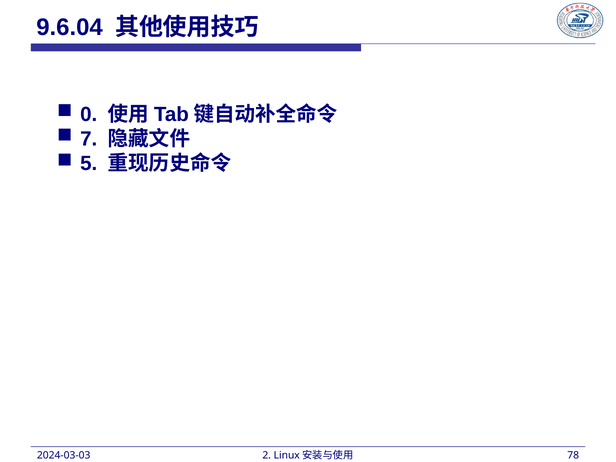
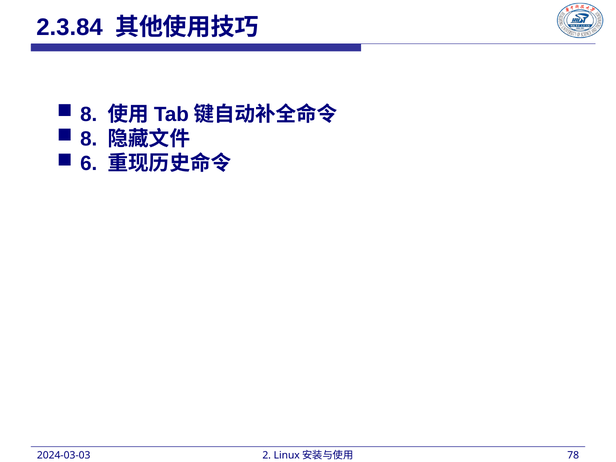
9.6.04: 9.6.04 -> 2.3.84
0 at (89, 114): 0 -> 8
7 at (89, 139): 7 -> 8
5: 5 -> 6
